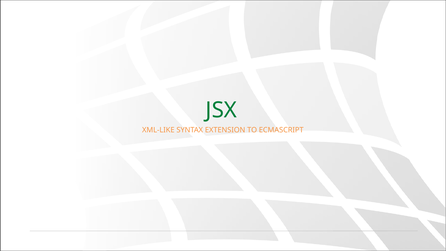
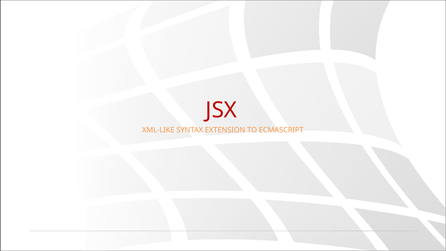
JSX colour: green -> red
